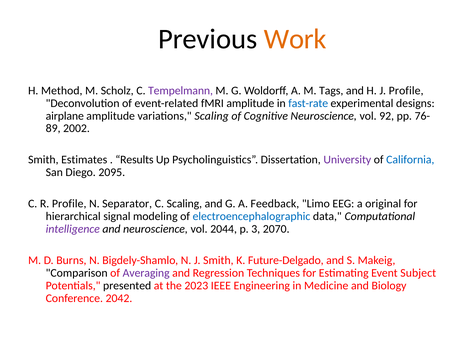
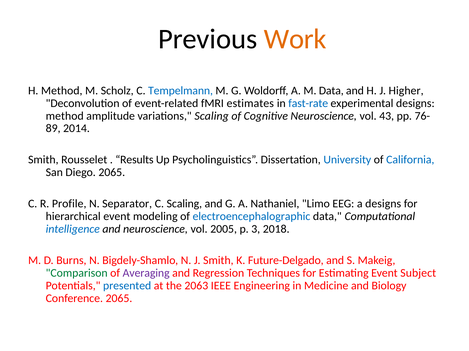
Tempelmann colour: purple -> blue
M Tags: Tags -> Data
J Profile: Profile -> Higher
fMRI amplitude: amplitude -> estimates
airplane at (65, 116): airplane -> method
92: 92 -> 43
2002: 2002 -> 2014
Estimates: Estimates -> Rousselet
University colour: purple -> blue
Diego 2095: 2095 -> 2065
Feedback: Feedback -> Nathaniel
a original: original -> designs
hierarchical signal: signal -> event
intelligence colour: purple -> blue
2044: 2044 -> 2005
2070: 2070 -> 2018
Comparison colour: black -> green
presented colour: black -> blue
2023: 2023 -> 2063
Conference 2042: 2042 -> 2065
